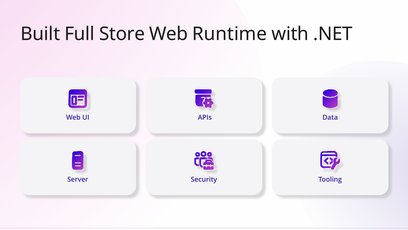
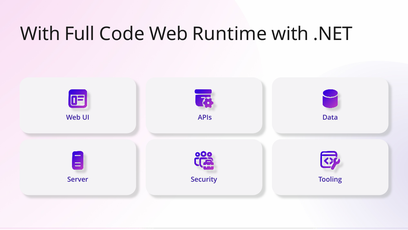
Built at (40, 34): Built -> With
Store: Store -> Code
